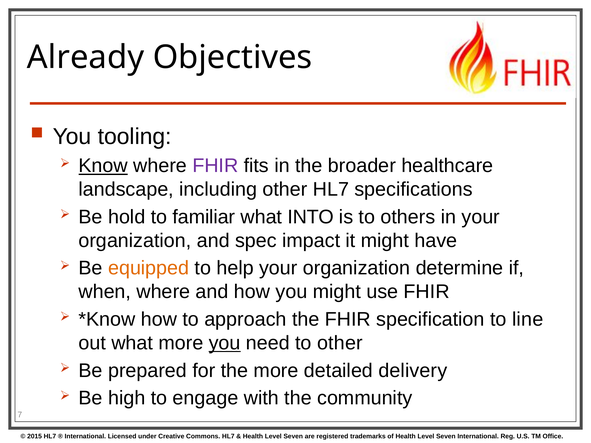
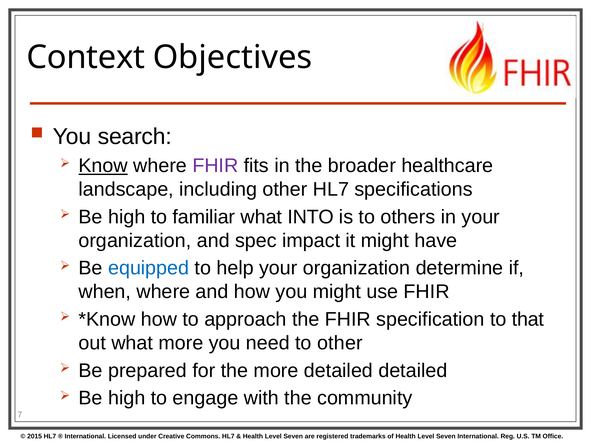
Already: Already -> Context
tooling: tooling -> search
hold at (127, 217): hold -> high
equipped colour: orange -> blue
line: line -> that
you at (225, 343) underline: present -> none
detailed delivery: delivery -> detailed
